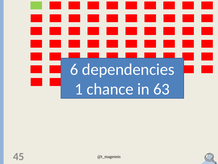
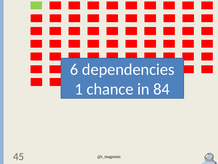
63: 63 -> 84
